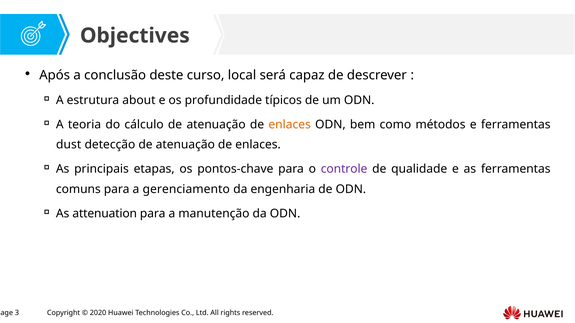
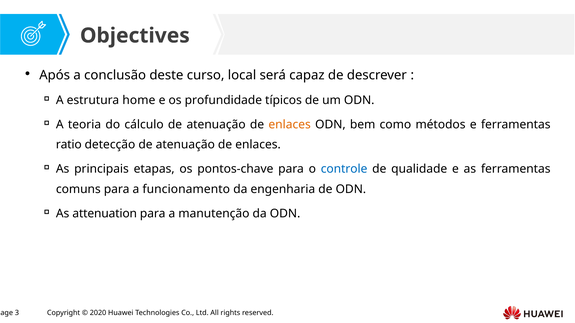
about: about -> home
dust: dust -> ratio
controle colour: purple -> blue
gerenciamento: gerenciamento -> funcionamento
